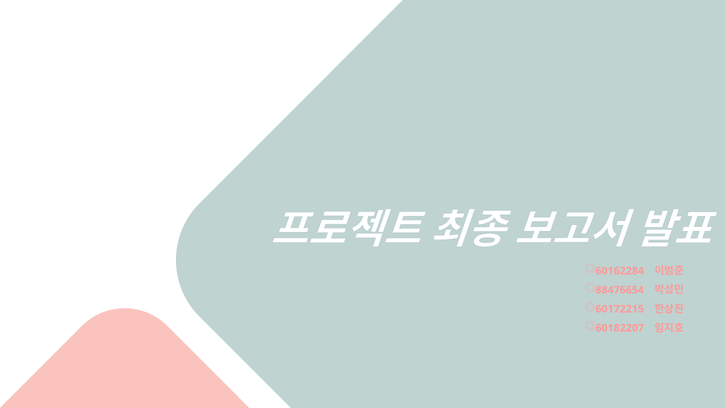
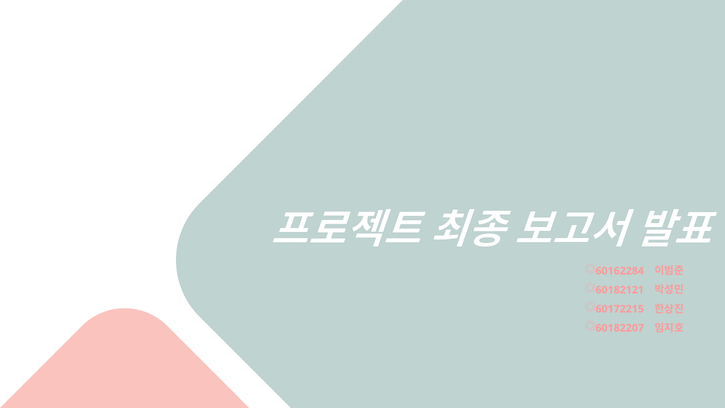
88476654: 88476654 -> 60182121
